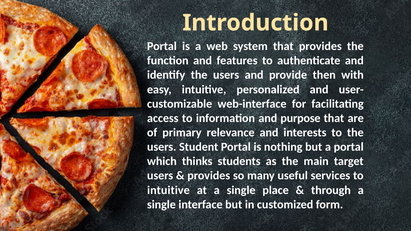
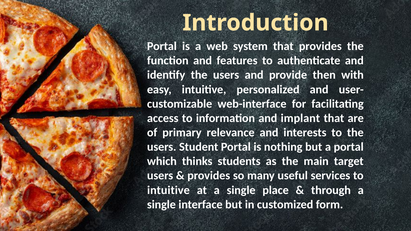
purpose: purpose -> implant
